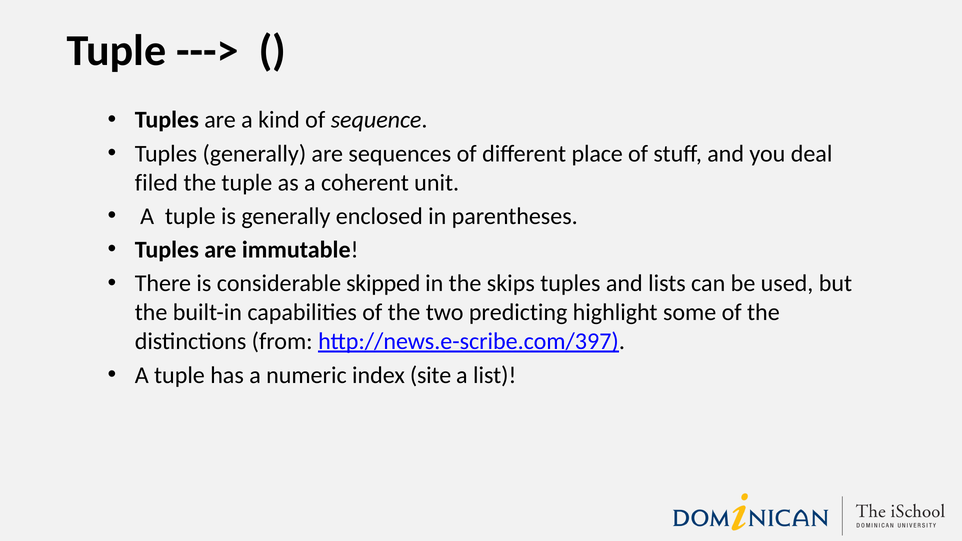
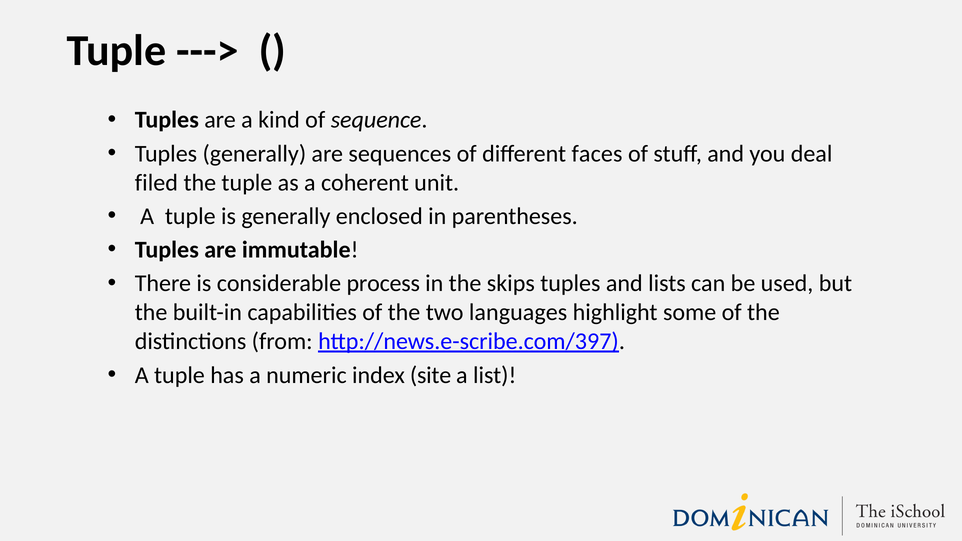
place: place -> faces
skipped: skipped -> process
predicting: predicting -> languages
